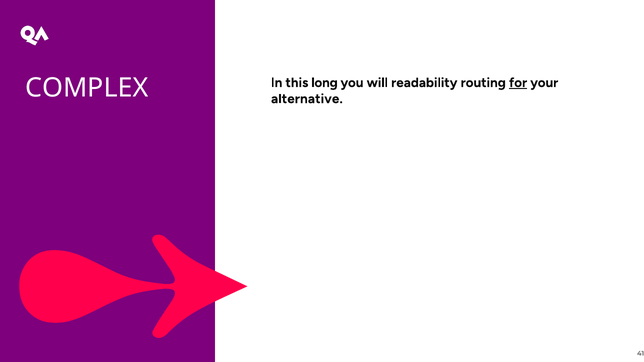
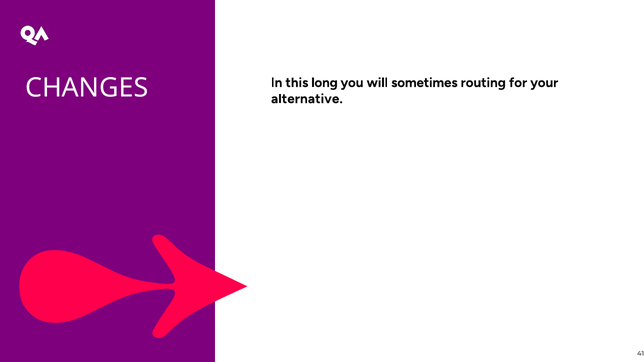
COMPLEX: COMPLEX -> CHANGES
readability: readability -> sometimes
for underline: present -> none
